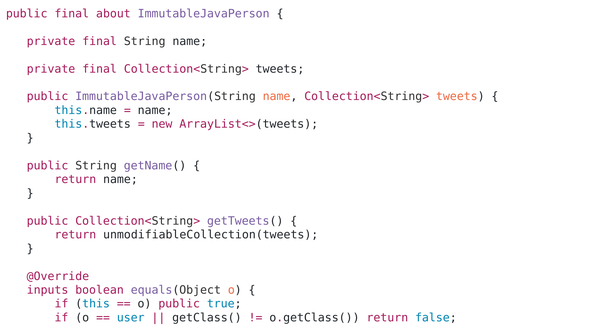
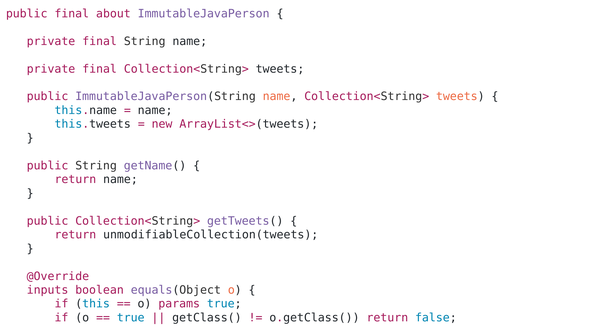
o public: public -> params
user at (131, 318): user -> true
